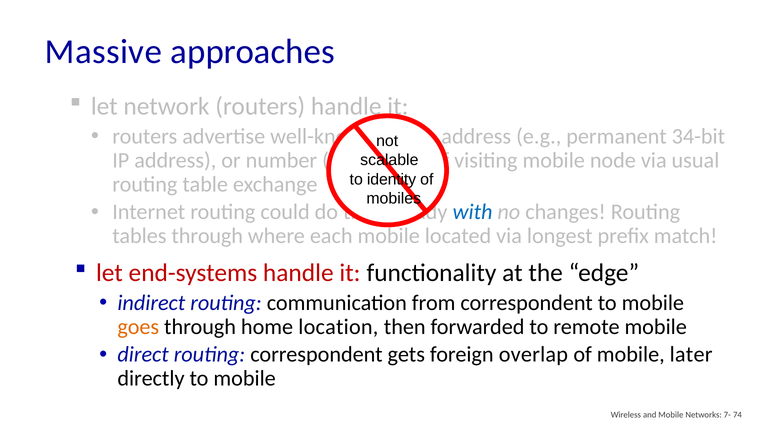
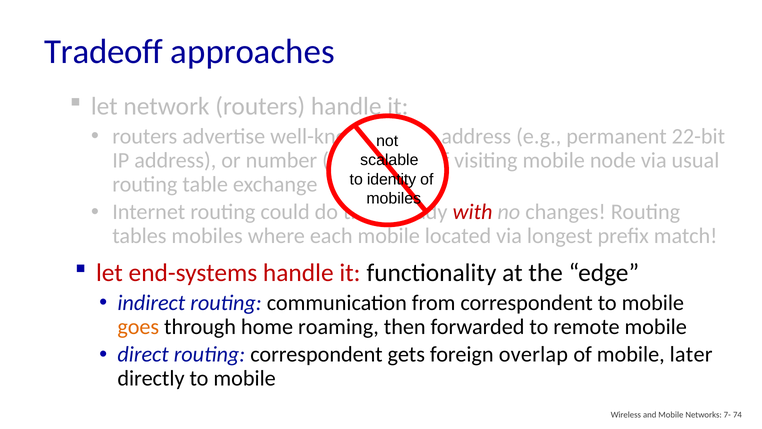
Massive: Massive -> Tradeoff
34-bit: 34-bit -> 22-bit
with colour: blue -> red
tables through: through -> mobiles
location: location -> roaming
